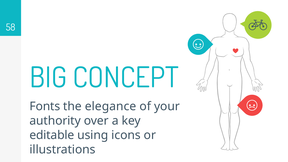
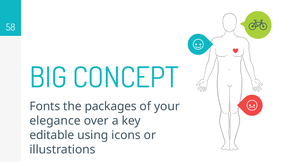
elegance: elegance -> packages
authority: authority -> elegance
